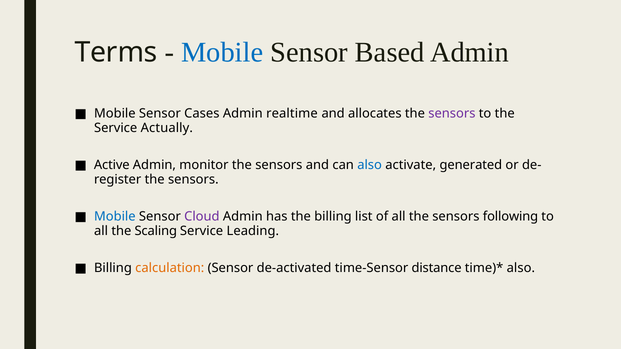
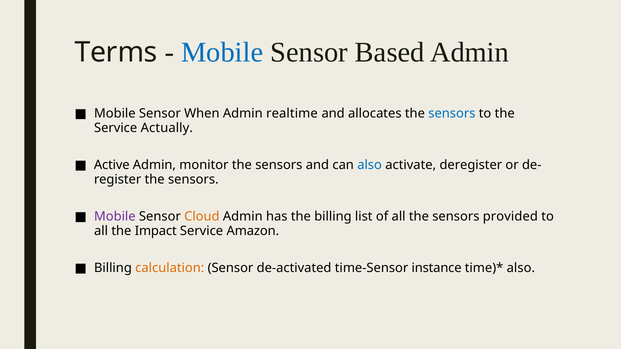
Cases: Cases -> When
sensors at (452, 114) colour: purple -> blue
generated: generated -> deregister
Mobile at (115, 217) colour: blue -> purple
Cloud colour: purple -> orange
following: following -> provided
Scaling: Scaling -> Impact
Leading: Leading -> Amazon
distance: distance -> instance
